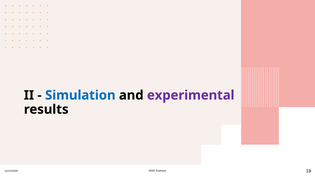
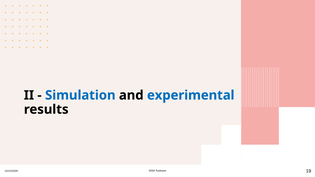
experimental colour: purple -> blue
